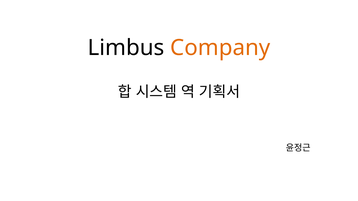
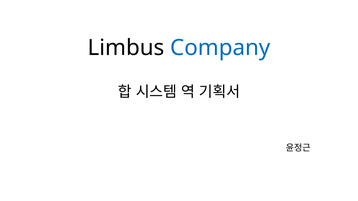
Company colour: orange -> blue
